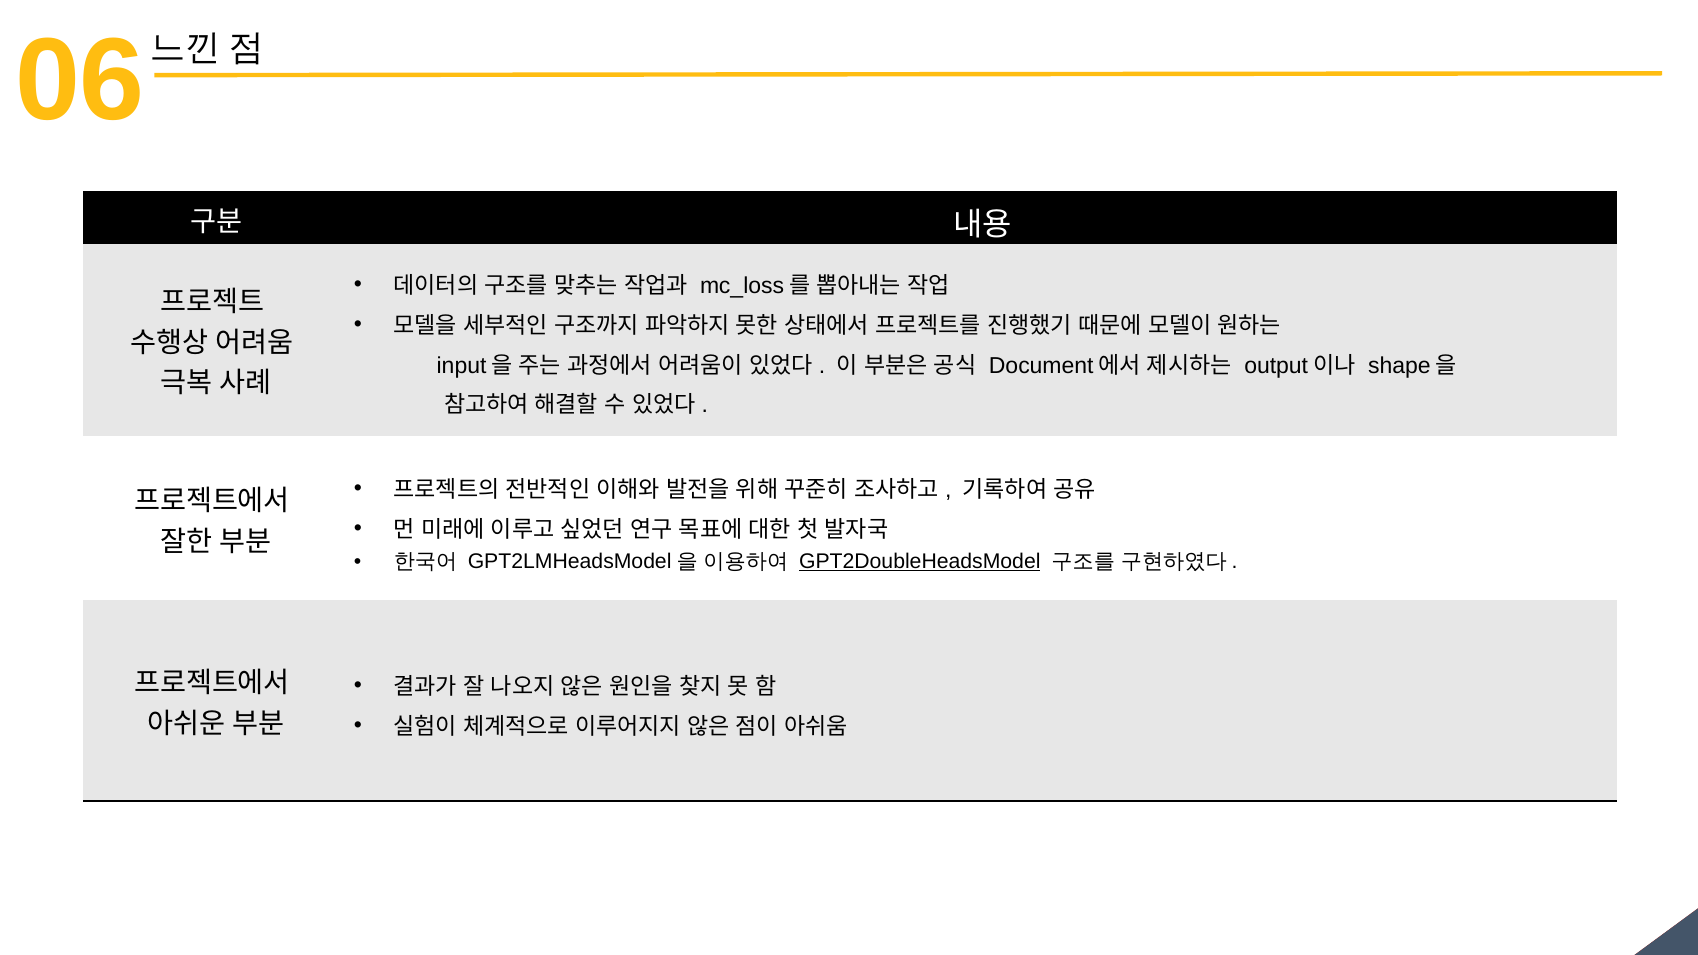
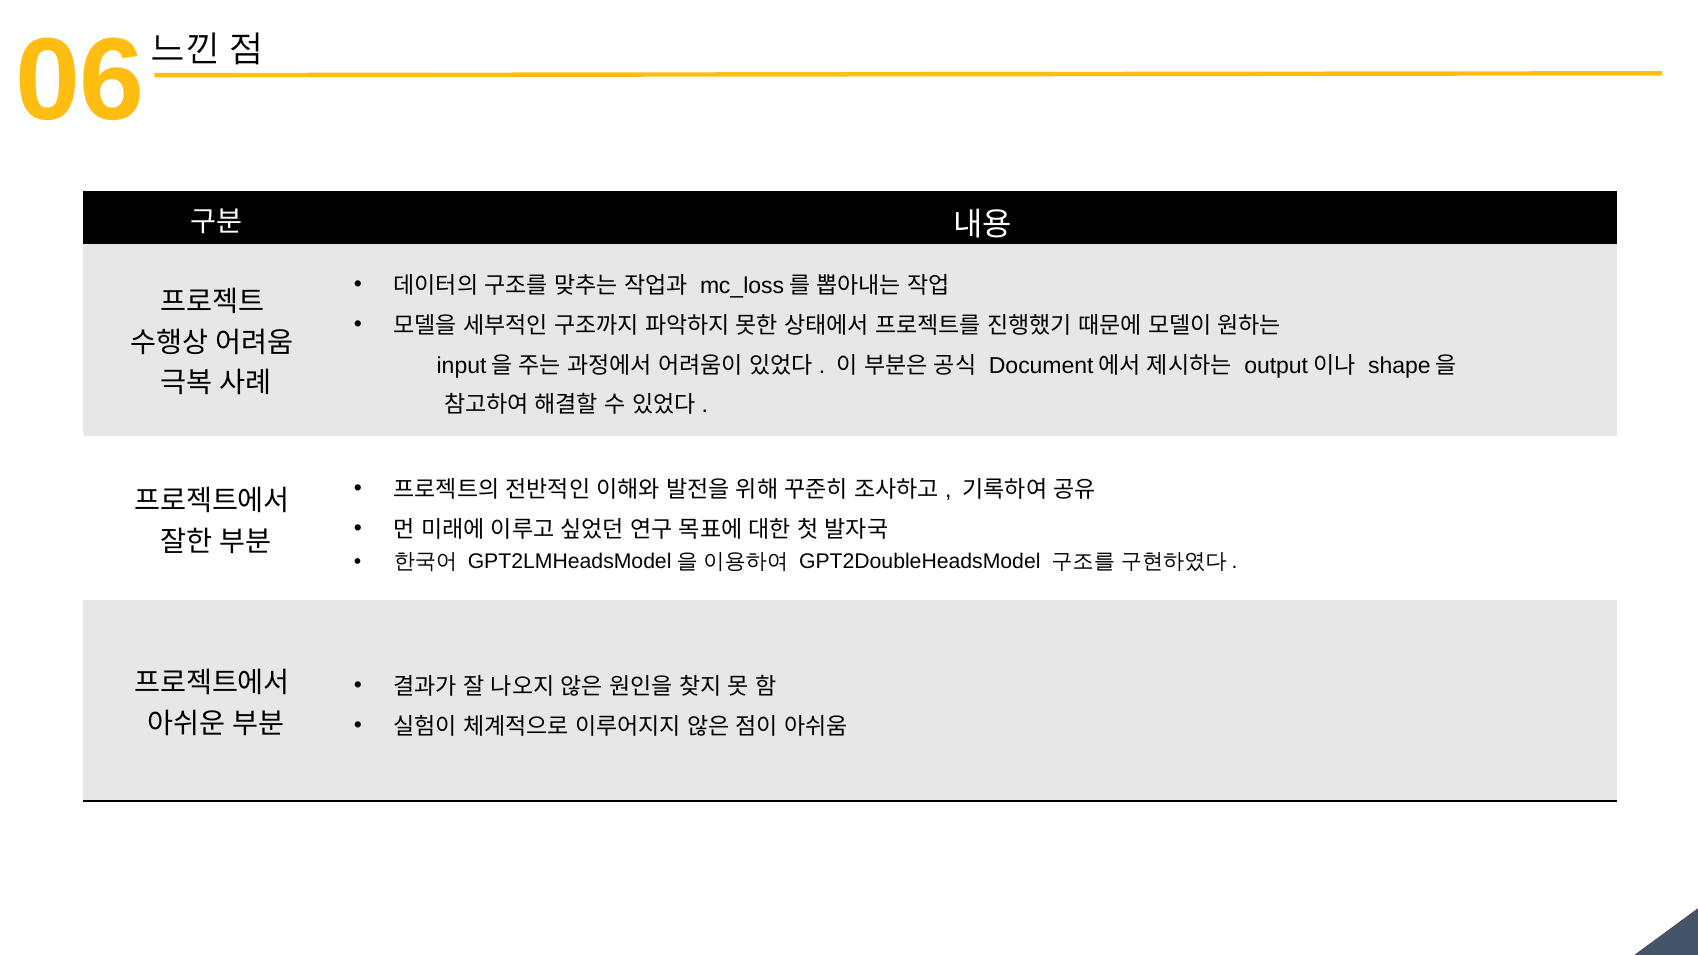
GPT2DoubleHeadsModel underline: present -> none
